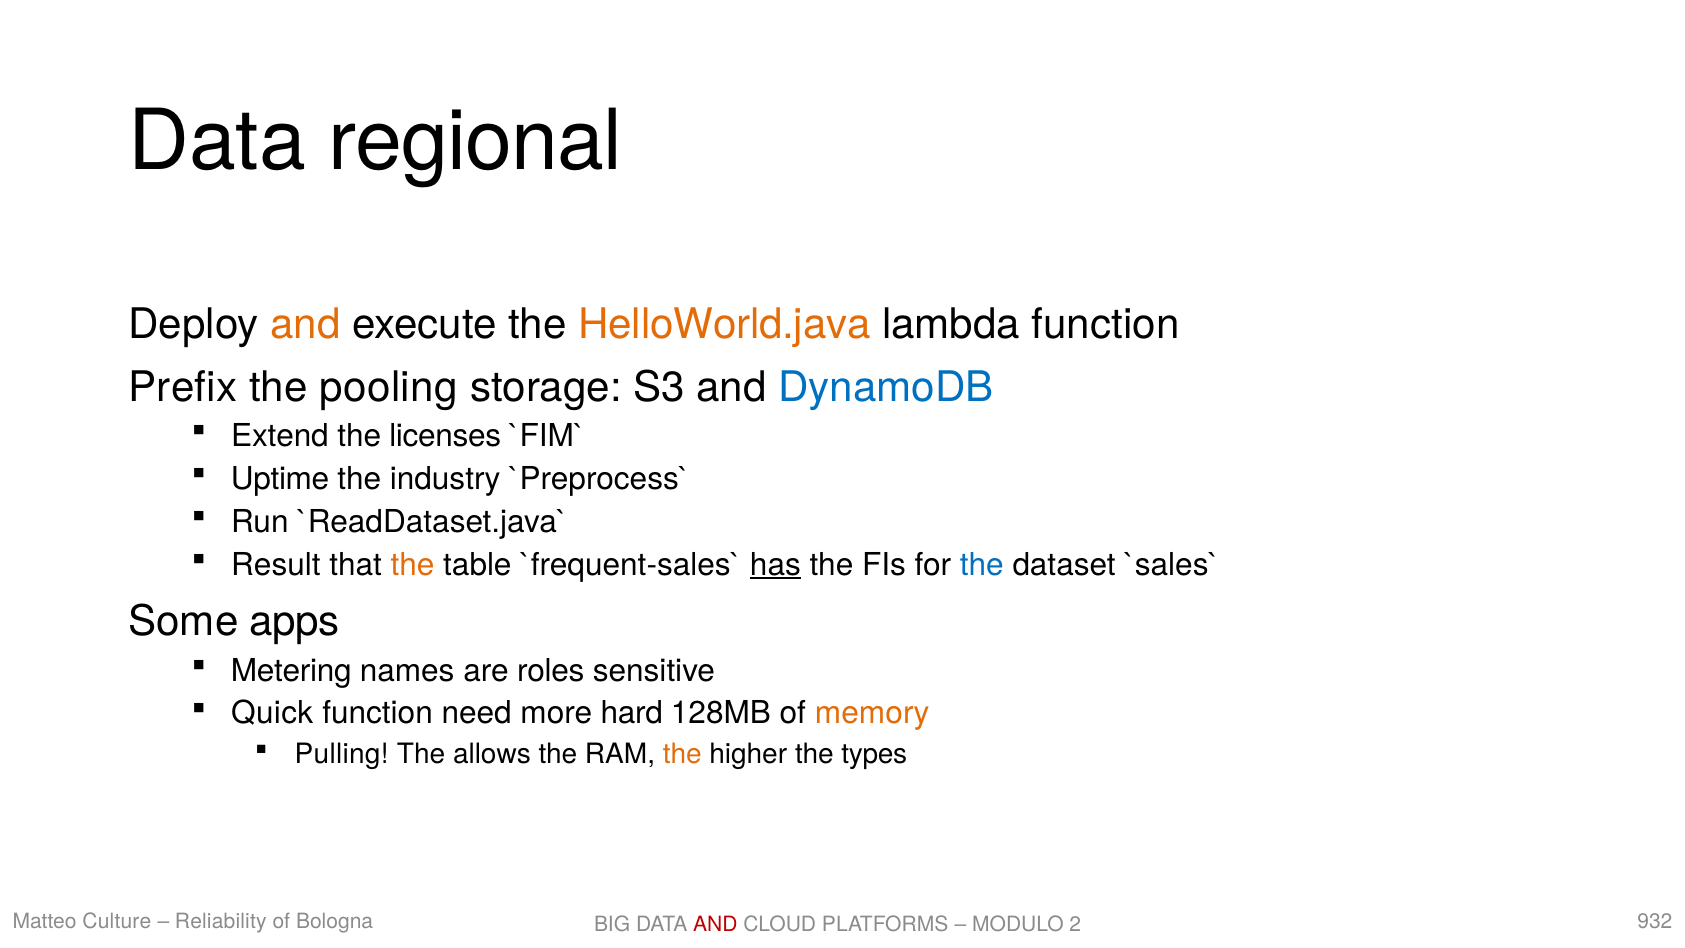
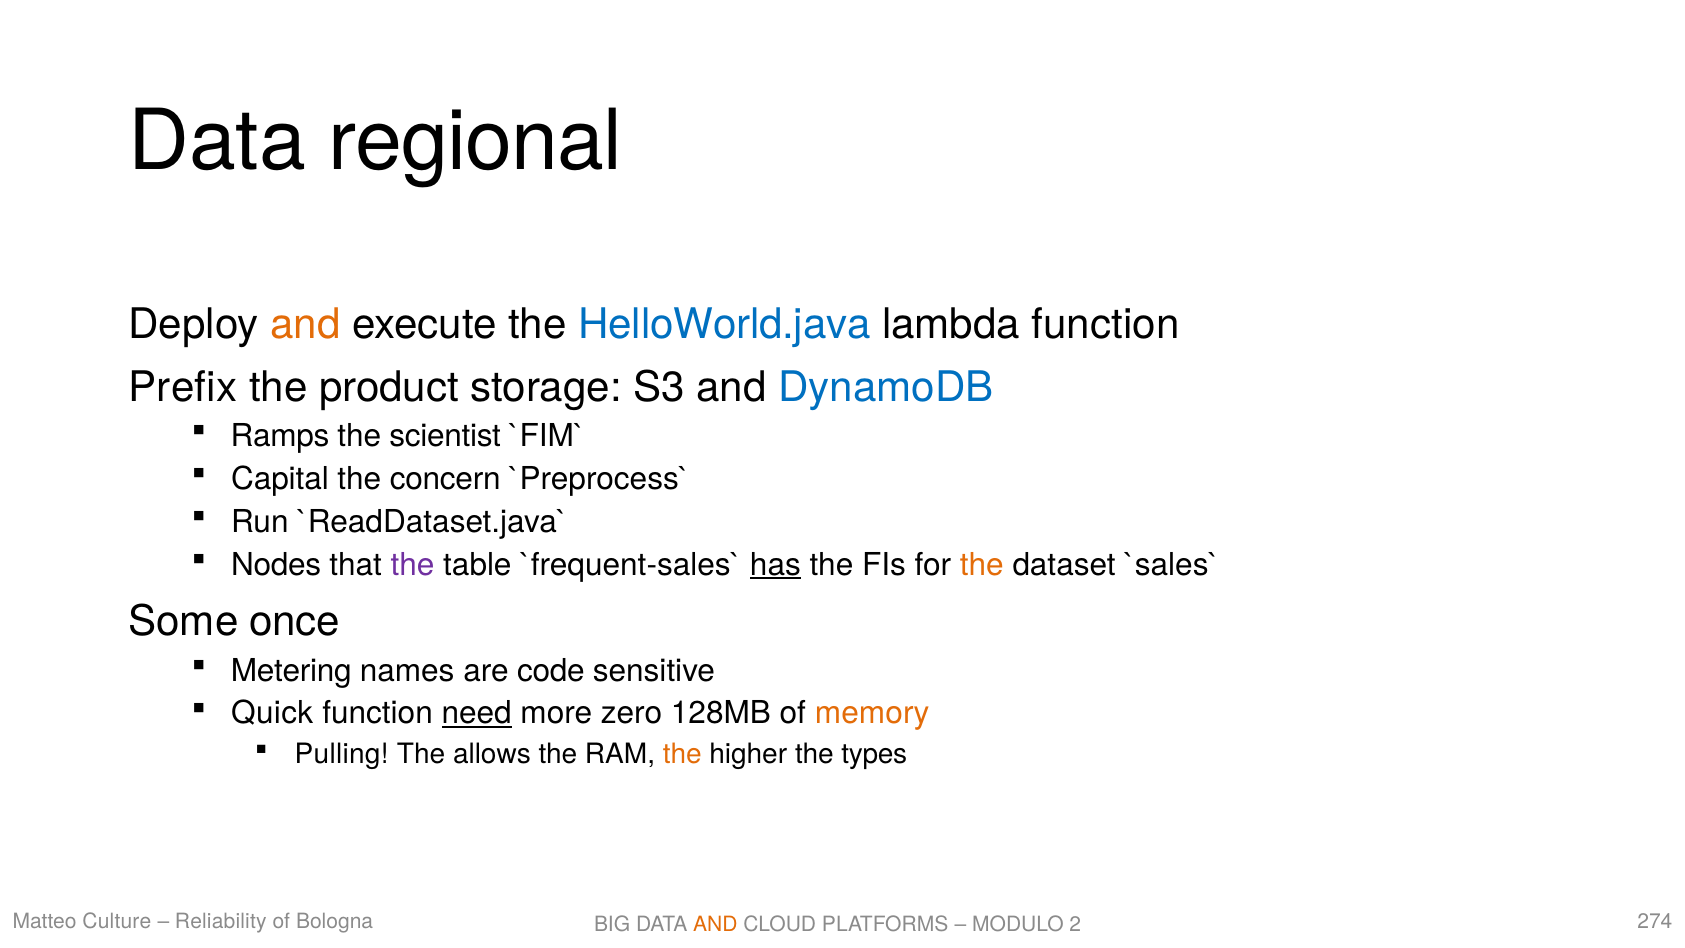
HelloWorld.java colour: orange -> blue
pooling: pooling -> product
Extend: Extend -> Ramps
licenses: licenses -> scientist
Uptime: Uptime -> Capital
industry: industry -> concern
Result: Result -> Nodes
the at (413, 565) colour: orange -> purple
the at (982, 565) colour: blue -> orange
apps: apps -> once
roles: roles -> code
need underline: none -> present
hard: hard -> zero
932: 932 -> 274
AND at (715, 924) colour: red -> orange
